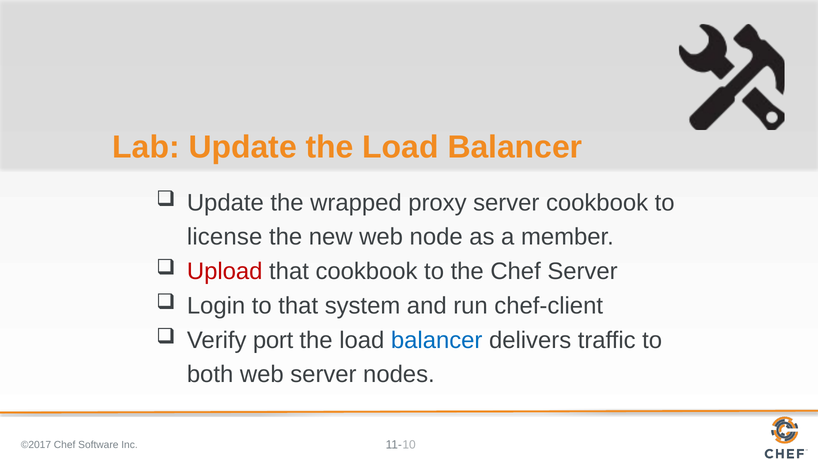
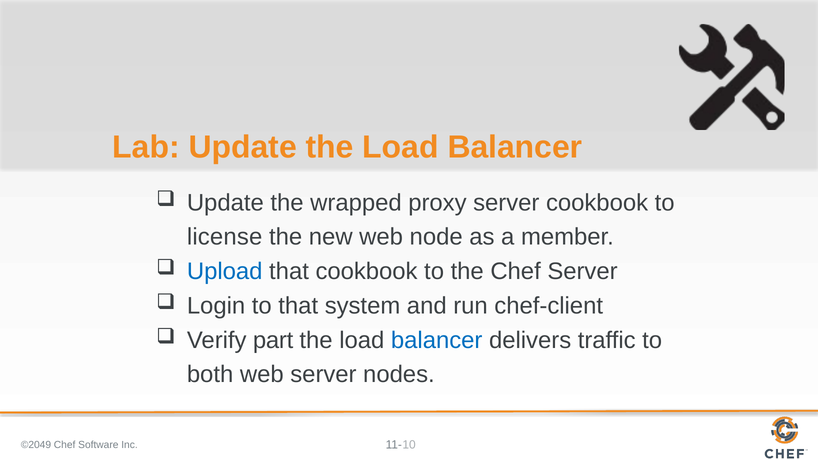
Upload colour: red -> blue
port: port -> part
©2017: ©2017 -> ©2049
